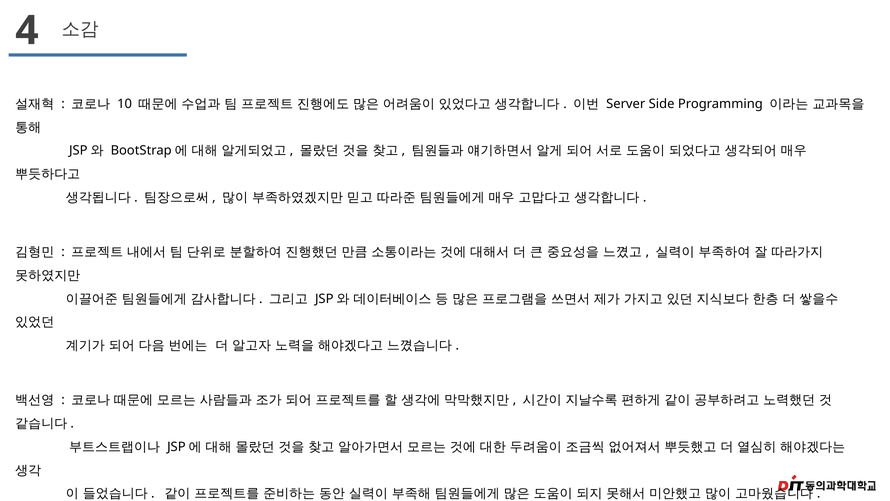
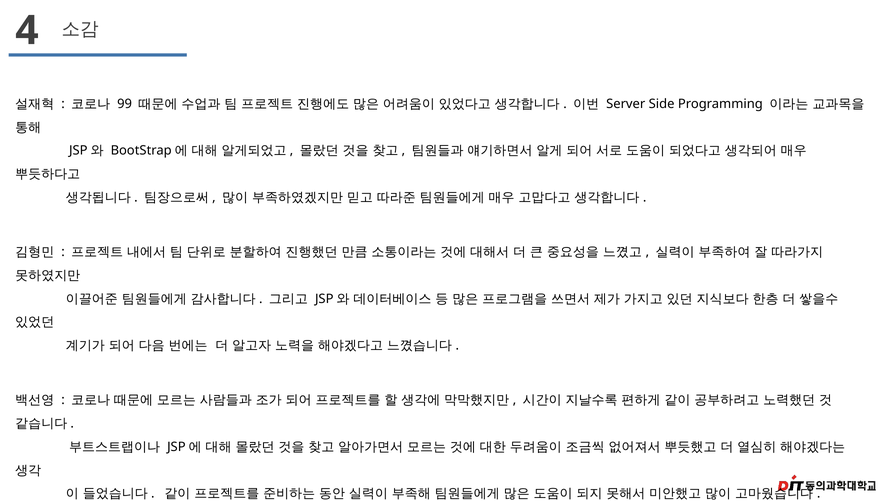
10: 10 -> 99
